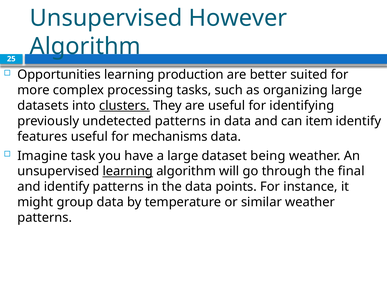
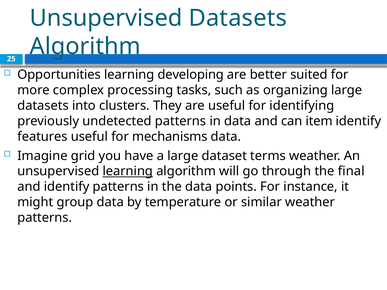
Unsupervised However: However -> Datasets
production: production -> developing
clusters underline: present -> none
task: task -> grid
being: being -> terms
